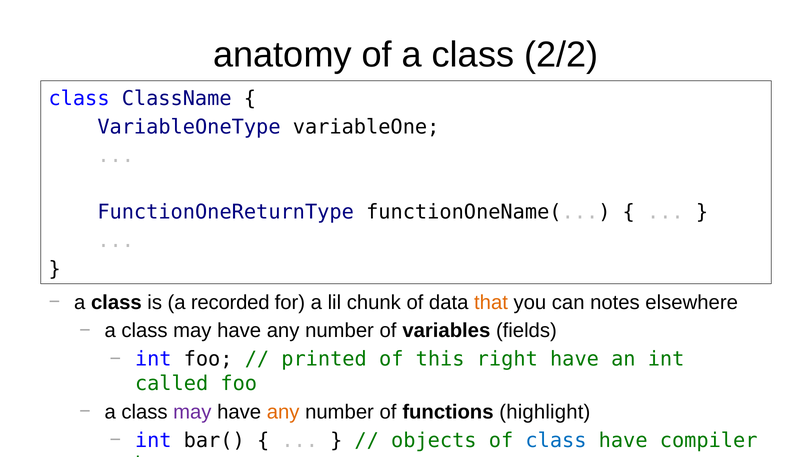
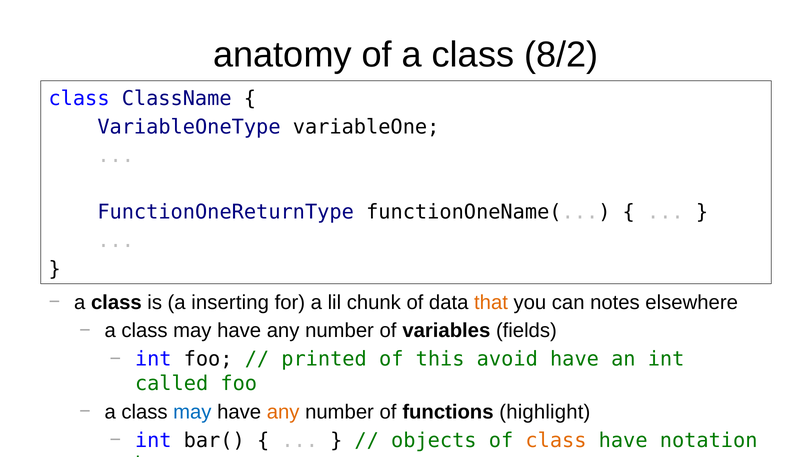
2/2: 2/2 -> 8/2
recorded: recorded -> inserting
right: right -> avoid
may at (192, 412) colour: purple -> blue
class at (556, 440) colour: blue -> orange
compiler: compiler -> notation
